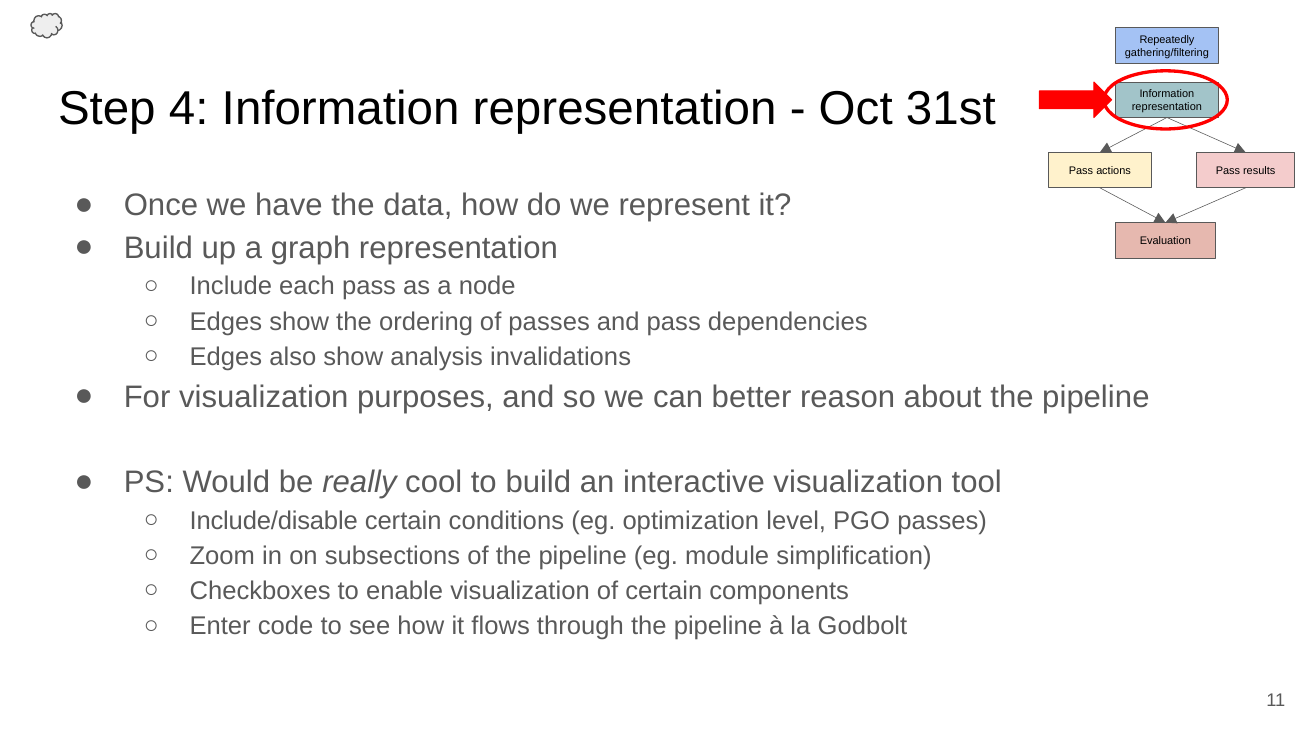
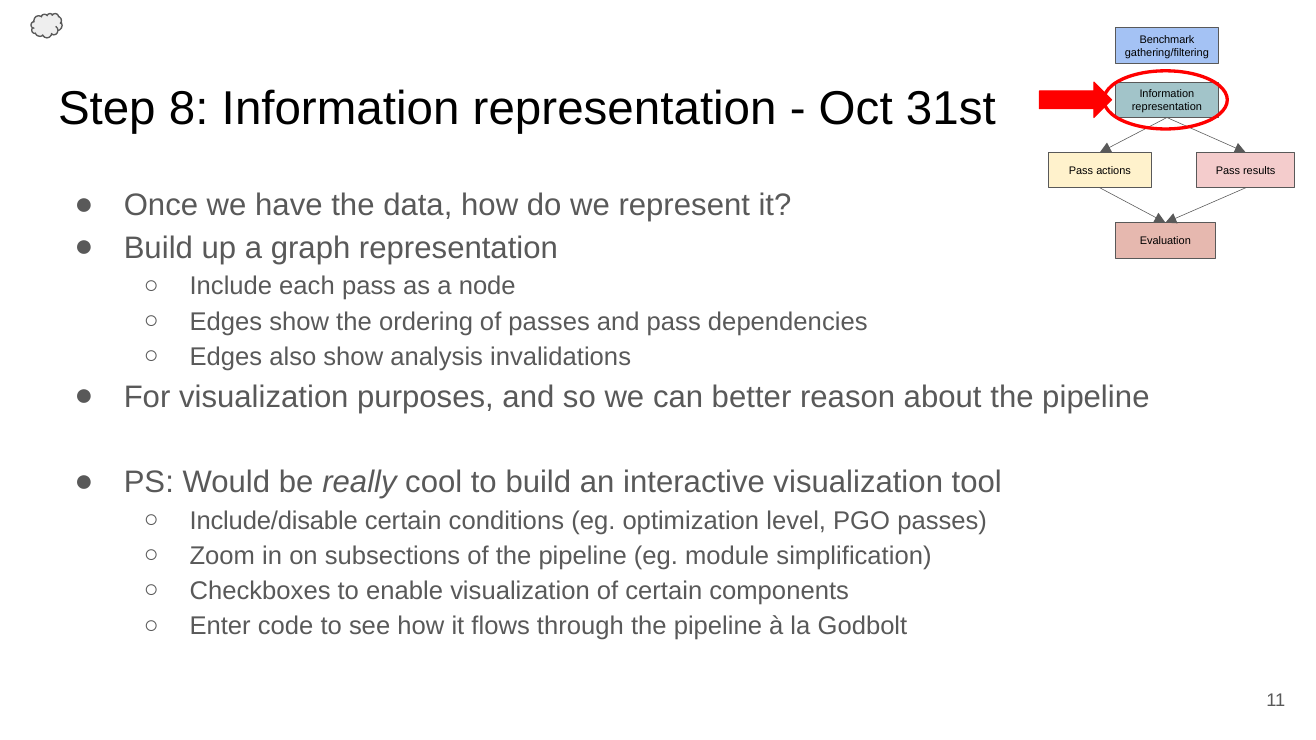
Repeatedly: Repeatedly -> Benchmark
4: 4 -> 8
